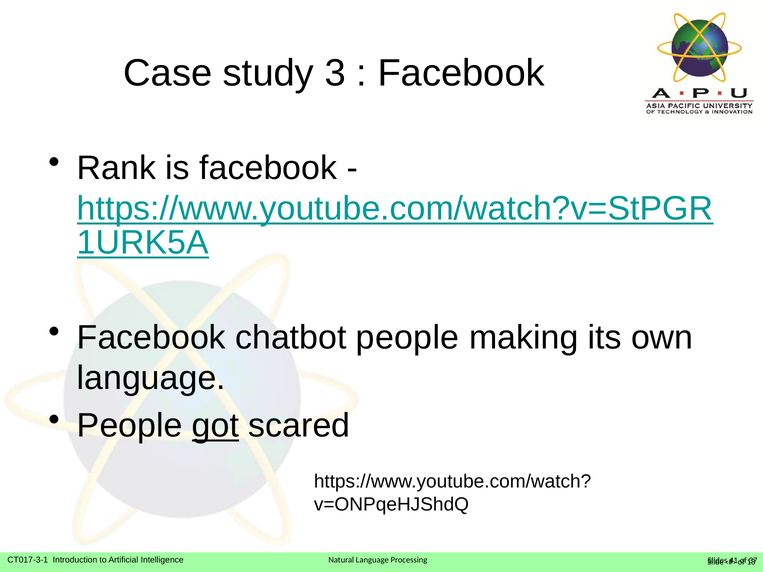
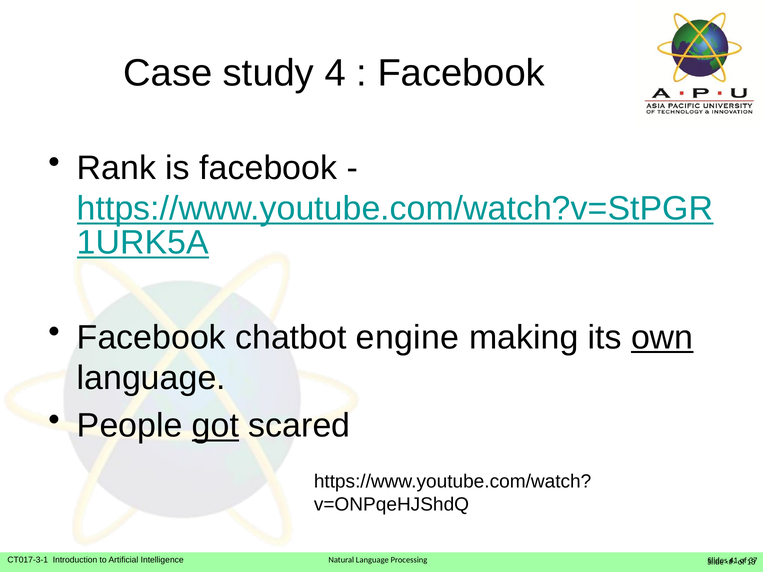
3: 3 -> 4
chatbot people: people -> engine
own underline: none -> present
